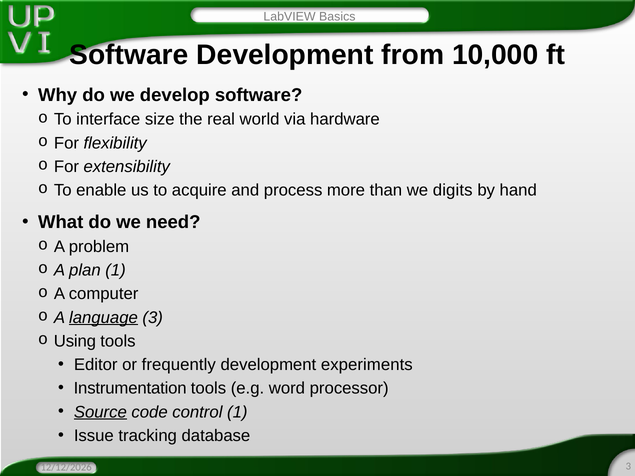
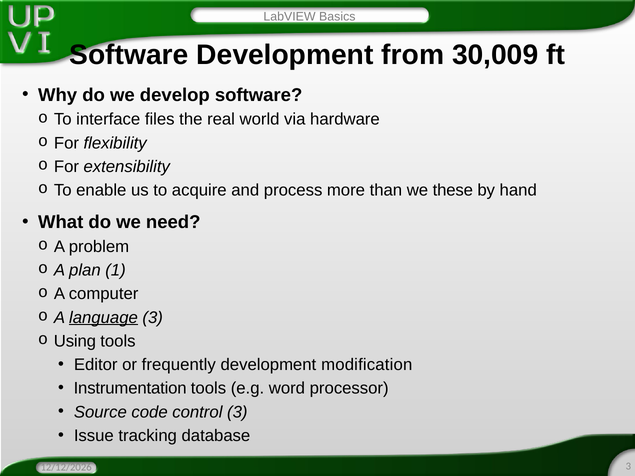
10,000: 10,000 -> 30,009
size: size -> files
digits: digits -> these
experiments: experiments -> modification
Source underline: present -> none
control 1: 1 -> 3
